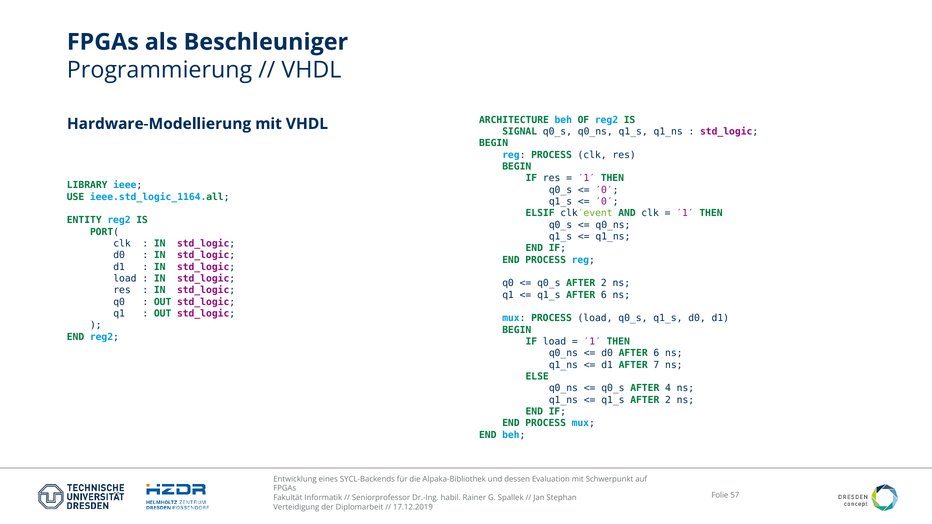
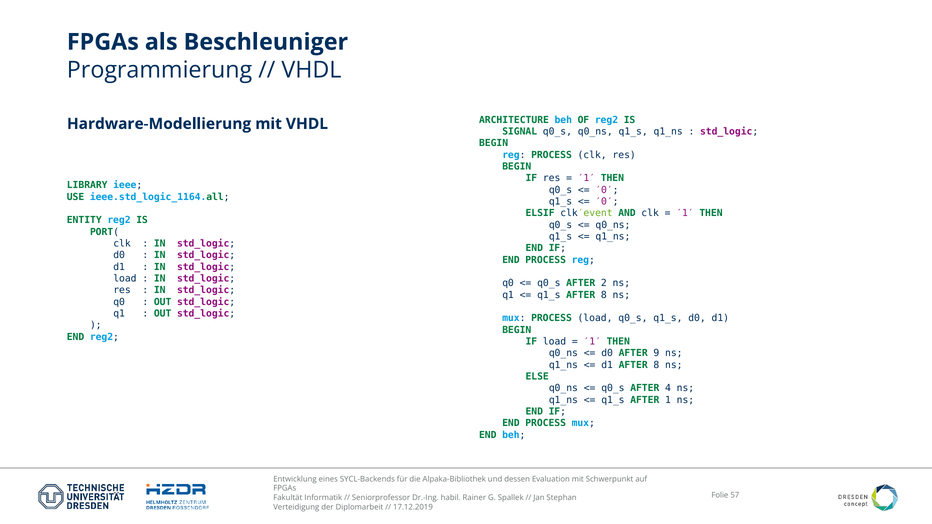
q1_s AFTER 6: 6 -> 8
d0 AFTER 6: 6 -> 9
d1 AFTER 7: 7 -> 8
q1_s AFTER 2: 2 -> 1
